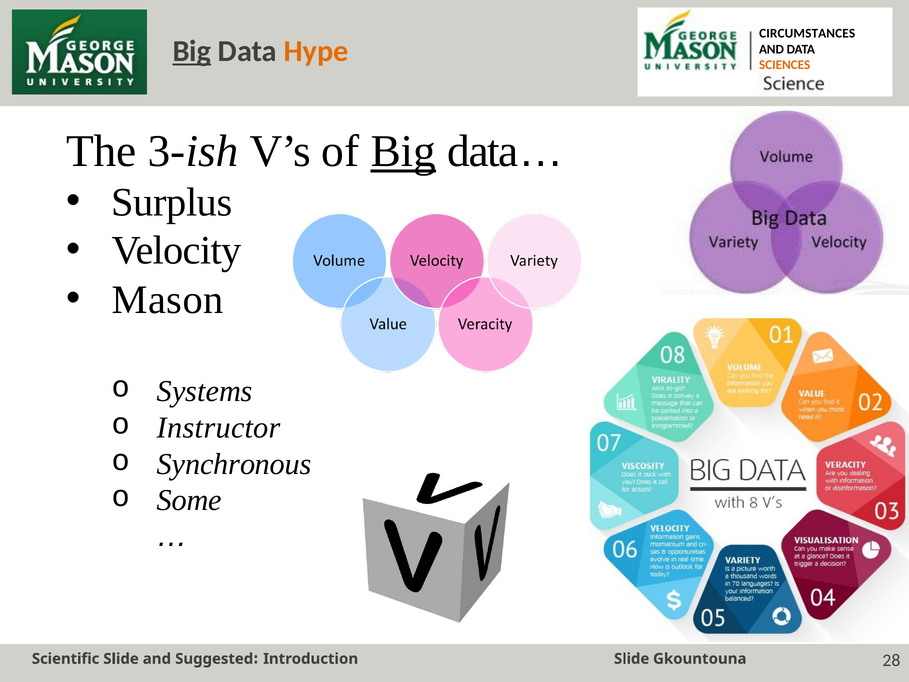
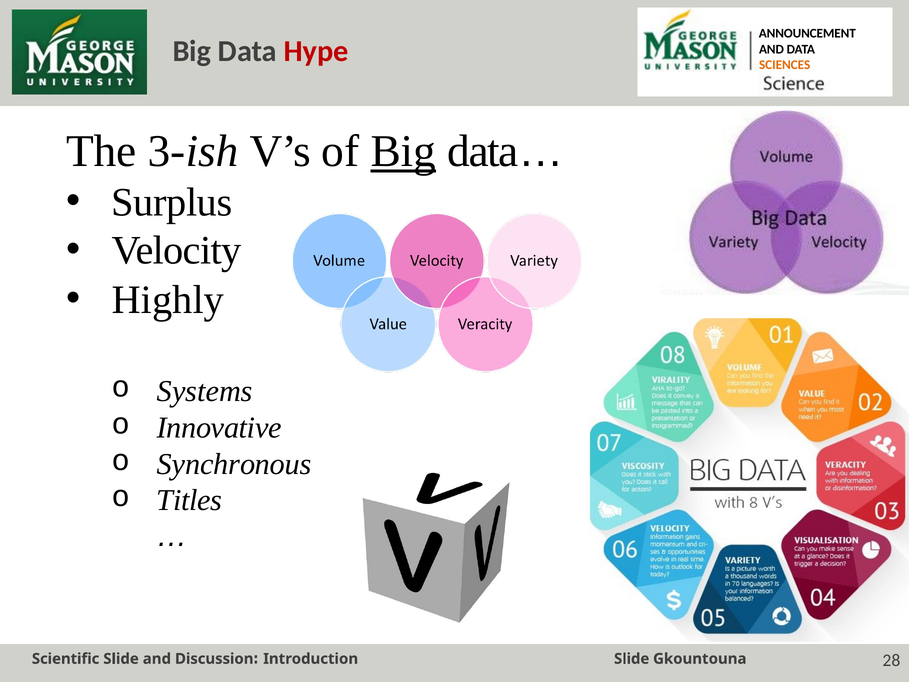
CIRCUMSTANCES: CIRCUMSTANCES -> ANNOUNCEMENT
Big at (192, 51) underline: present -> none
Hype colour: orange -> red
Mason: Mason -> Highly
Instructor: Instructor -> Innovative
Some: Some -> Titles
Suggested: Suggested -> Discussion
